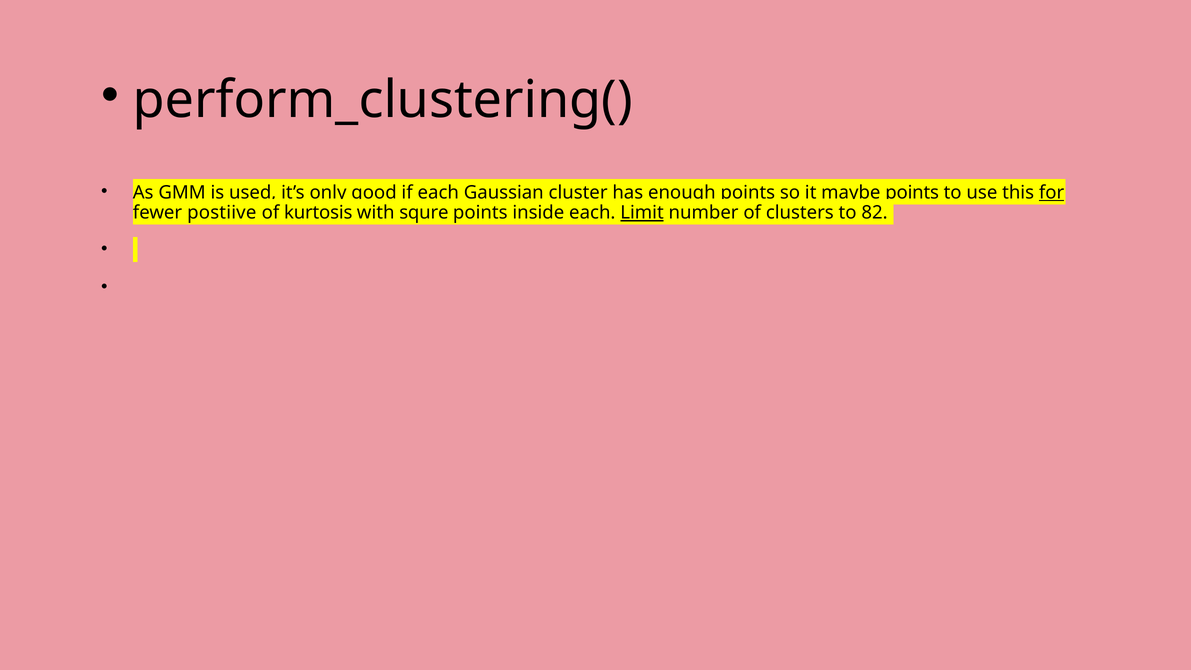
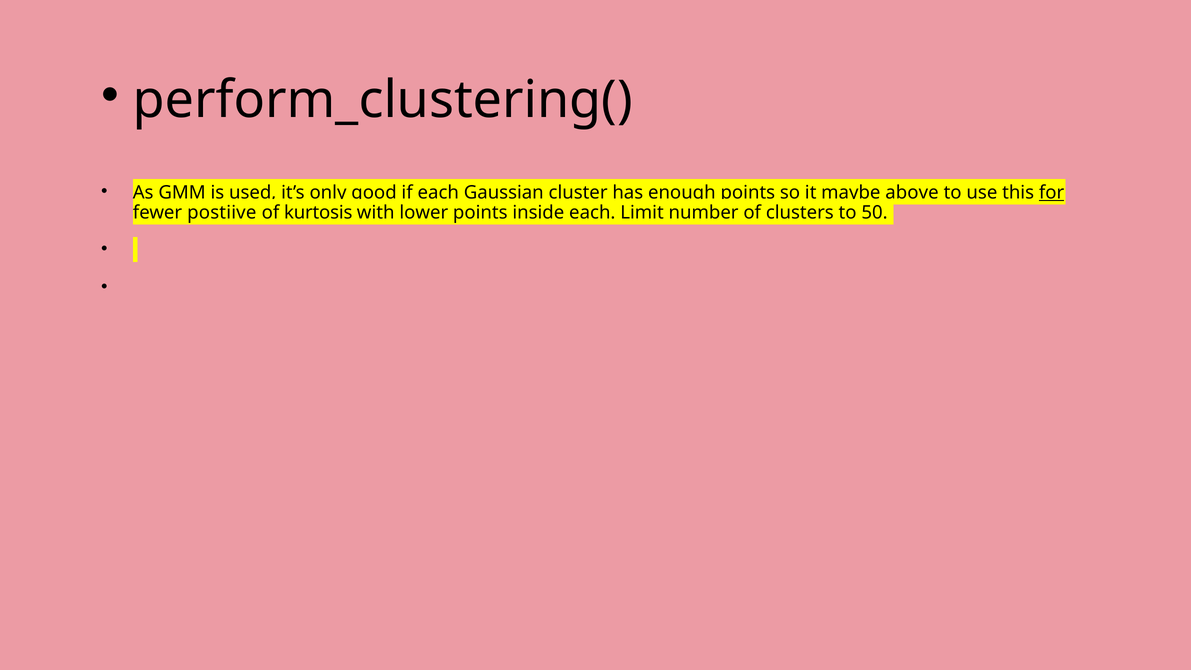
points at (912, 193): points -> above
squre: squre -> lower
Limit underline: present -> none
82: 82 -> 50
